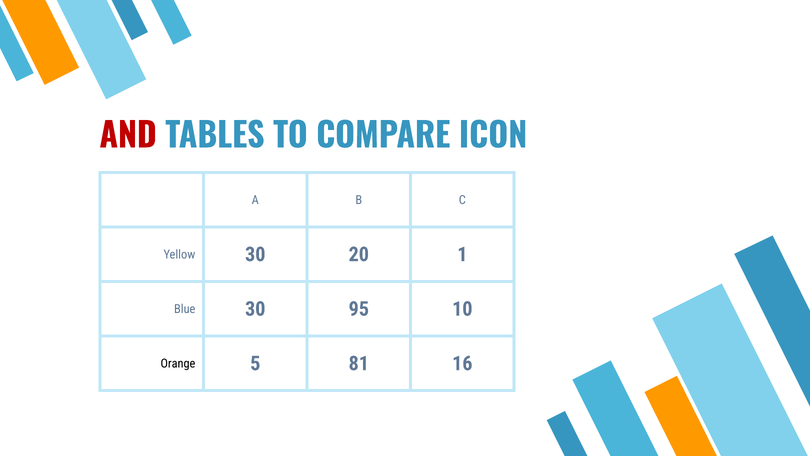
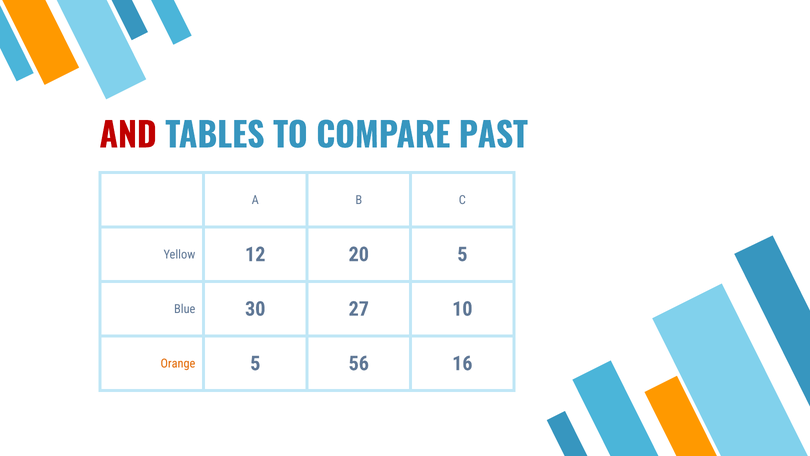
ICON: ICON -> PAST
Yellow 30: 30 -> 12
20 1: 1 -> 5
95: 95 -> 27
Orange colour: black -> orange
81: 81 -> 56
